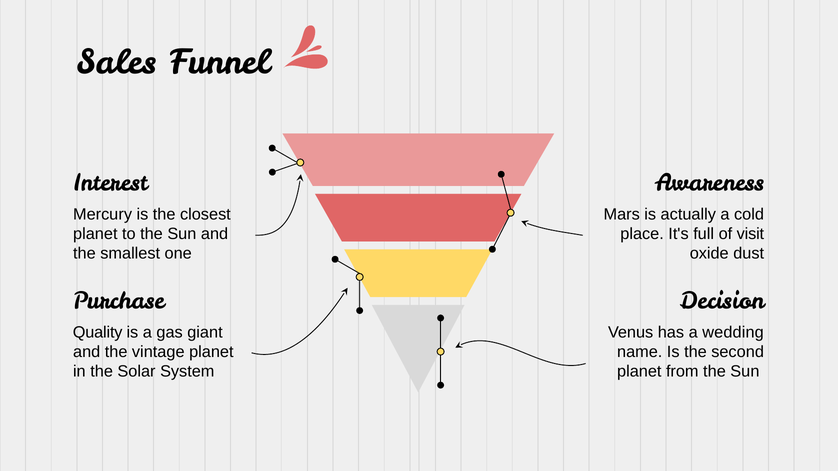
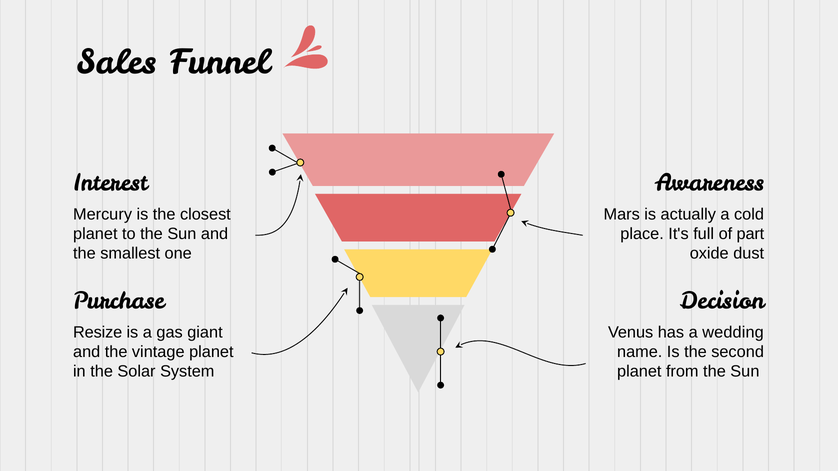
visit: visit -> part
Quality: Quality -> Resize
